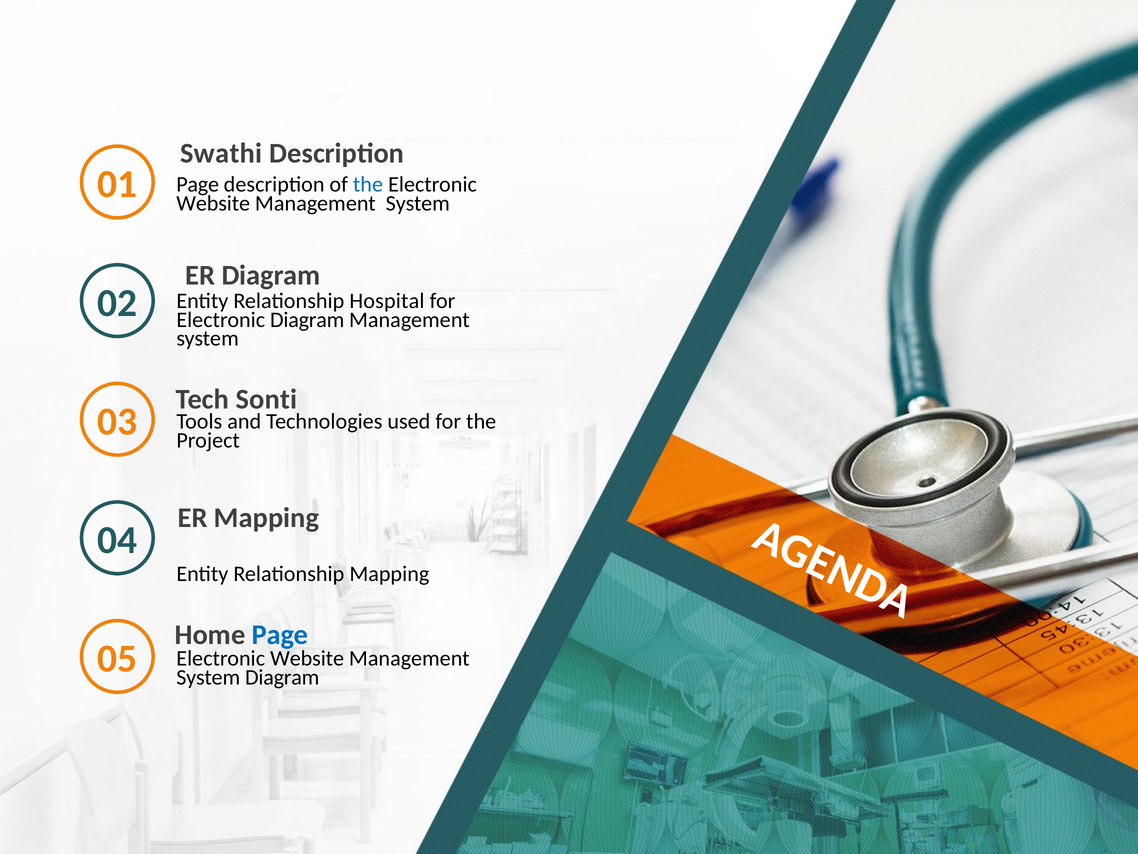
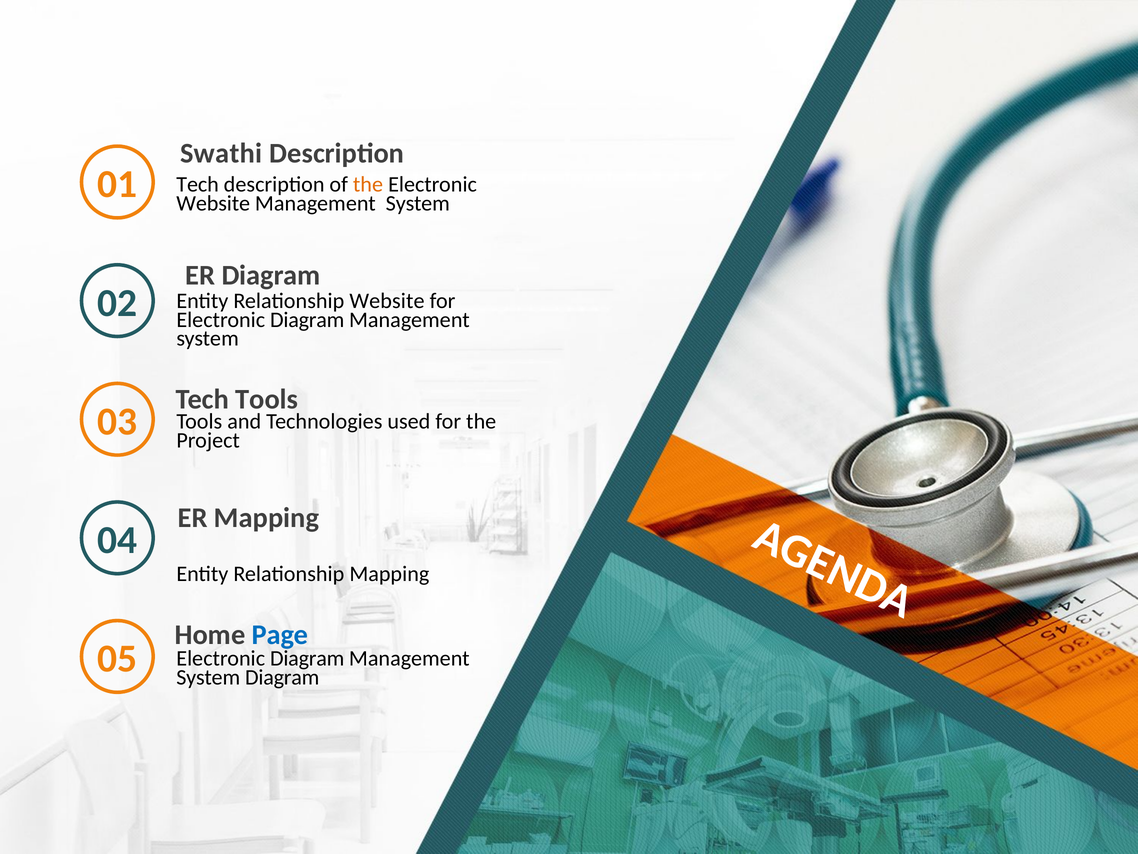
Page at (198, 184): Page -> Tech
the at (368, 184) colour: blue -> orange
Relationship Hospital: Hospital -> Website
Tech Sonti: Sonti -> Tools
Website at (307, 658): Website -> Diagram
